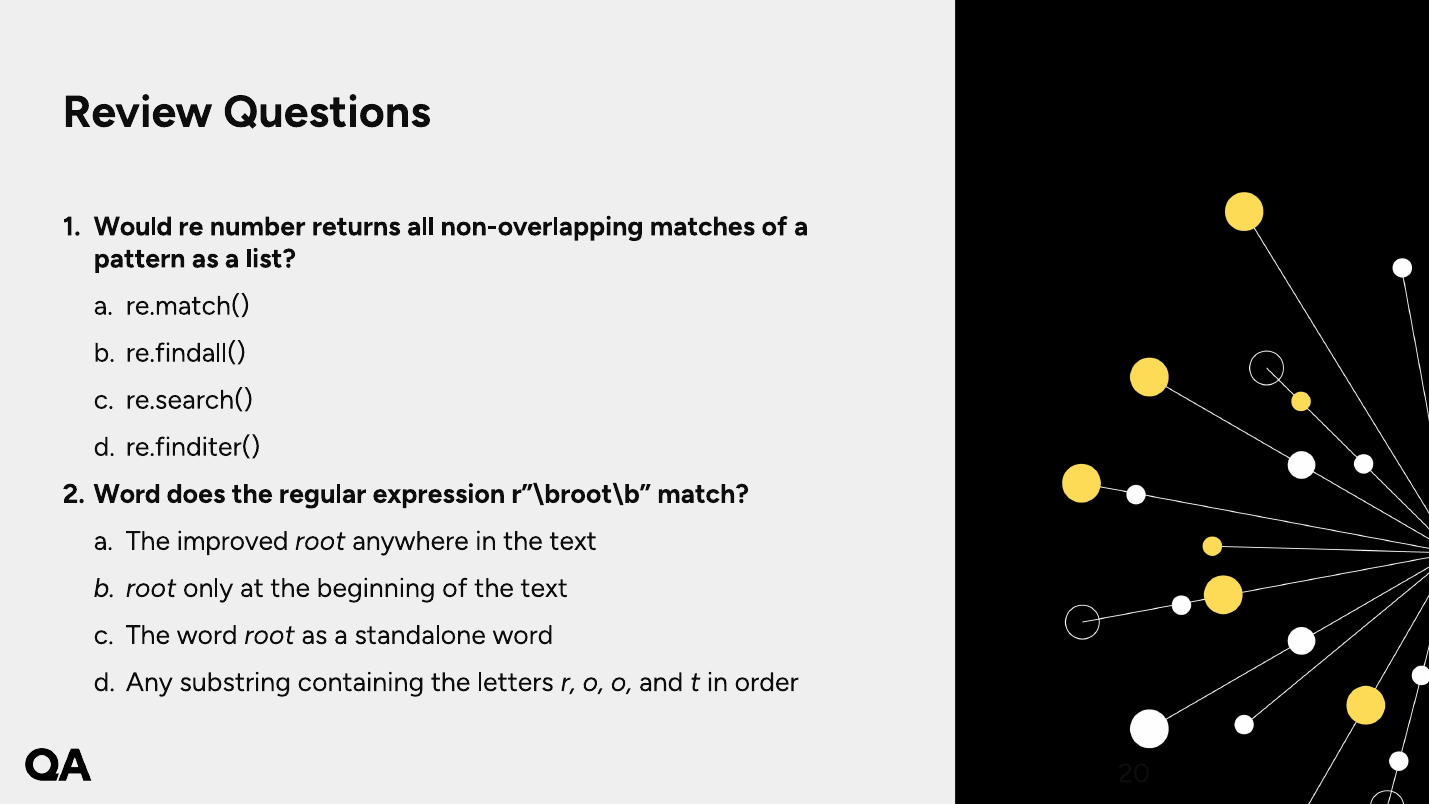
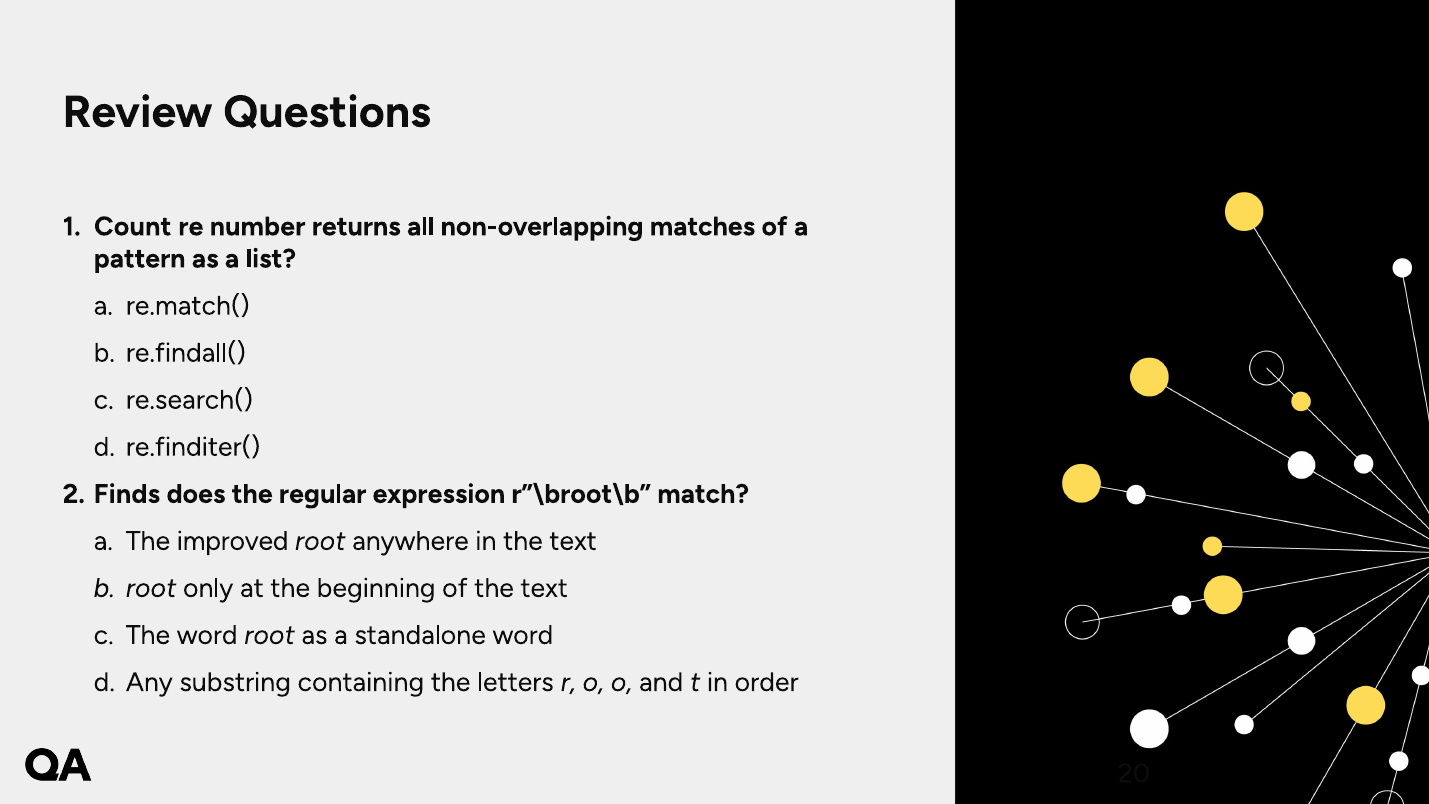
Would: Would -> Count
Word at (127, 494): Word -> Finds
